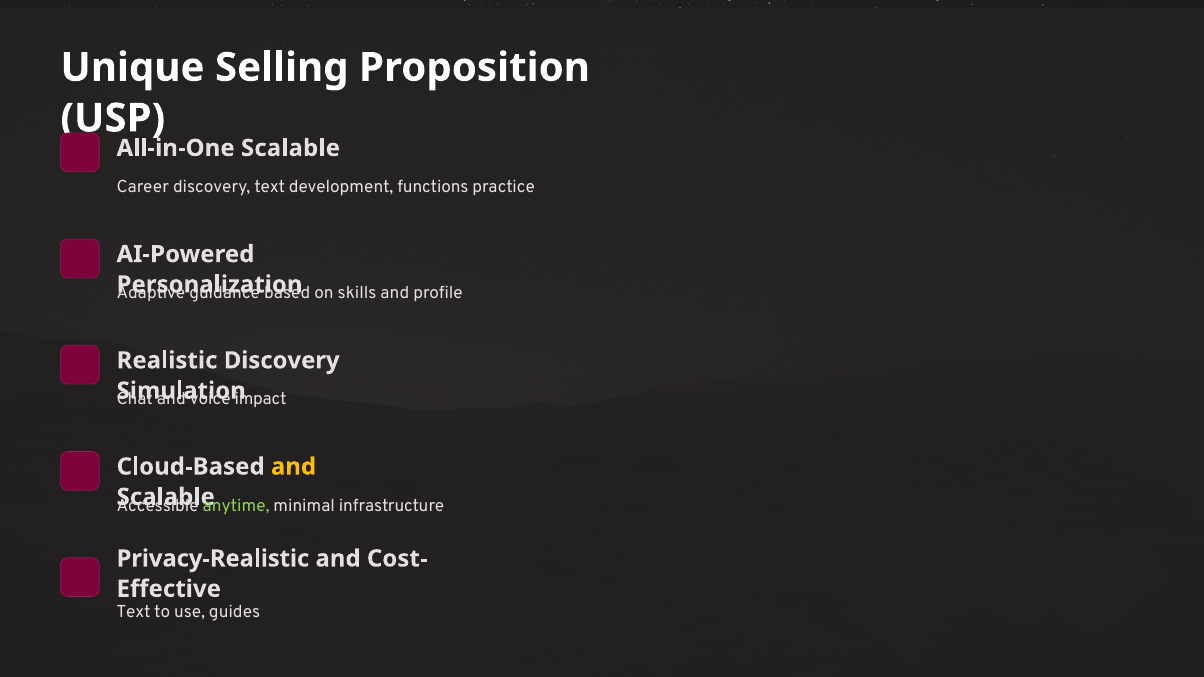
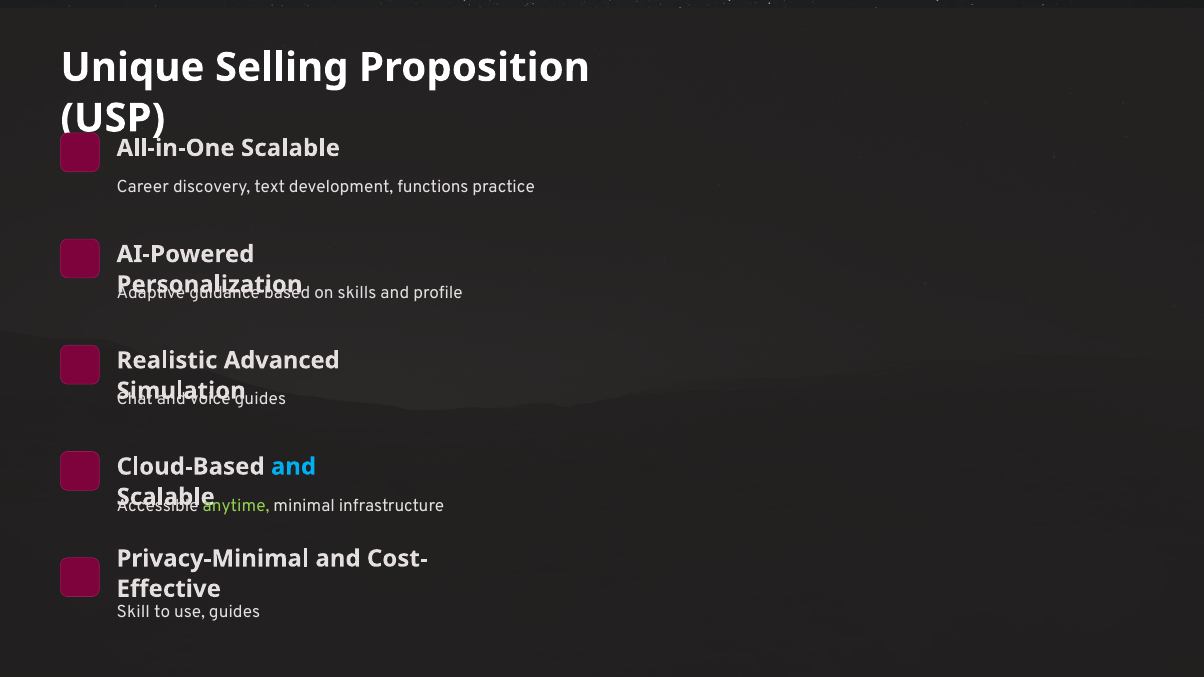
Realistic Discovery: Discovery -> Advanced
impact at (261, 399): impact -> guides
and at (294, 467) colour: yellow -> light blue
Privacy-Realistic: Privacy-Realistic -> Privacy-Minimal
Text at (133, 612): Text -> Skill
